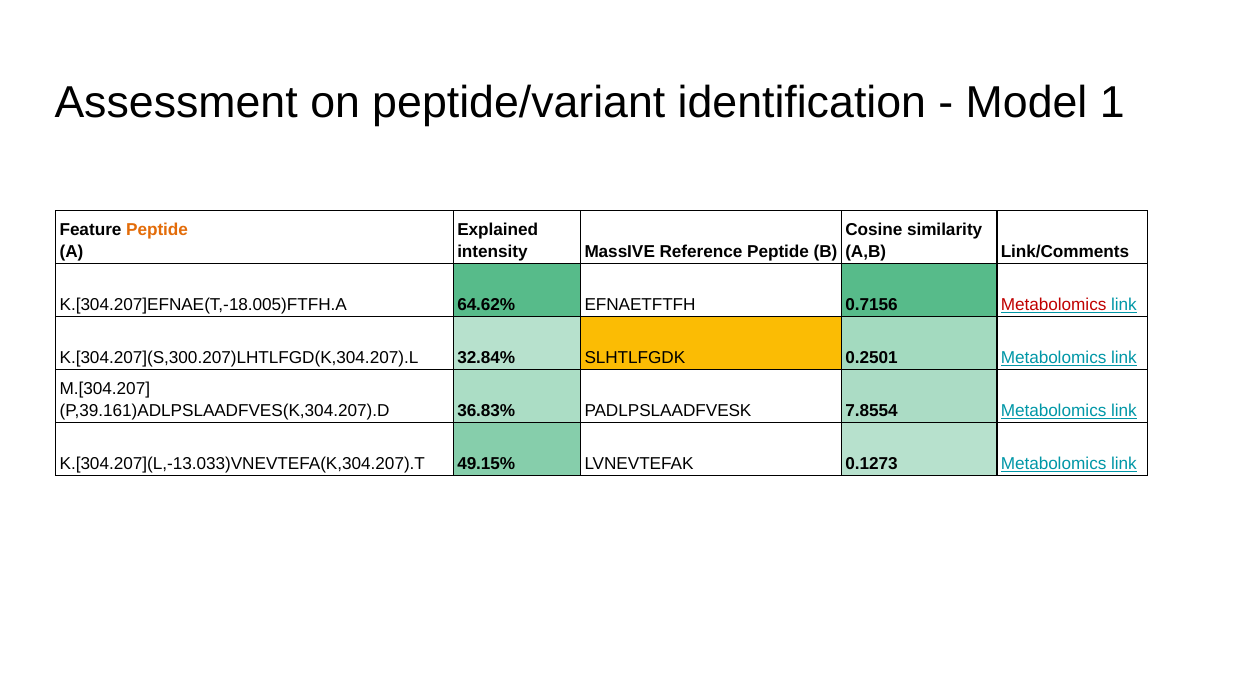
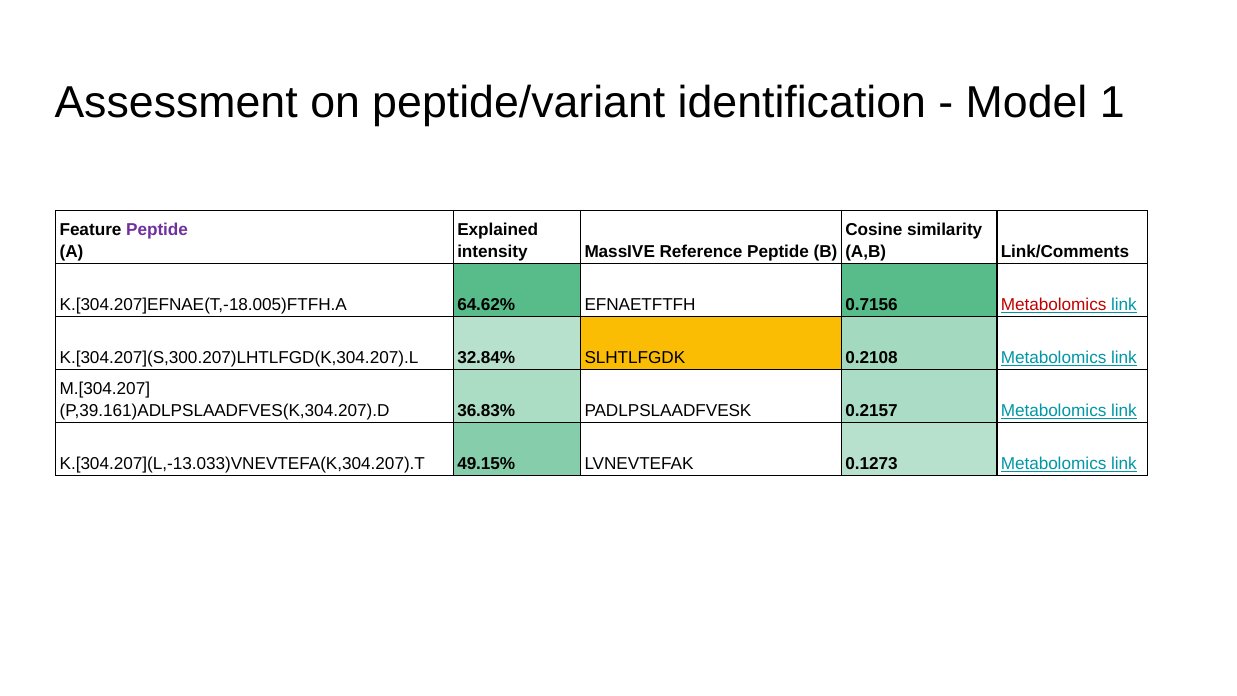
Peptide at (157, 230) colour: orange -> purple
0.2501: 0.2501 -> 0.2108
7.8554: 7.8554 -> 0.2157
